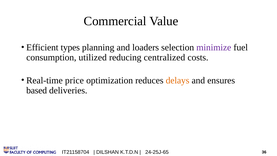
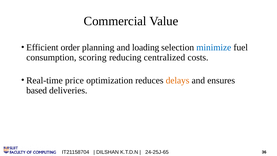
types: types -> order
loaders: loaders -> loading
minimize colour: purple -> blue
utilized: utilized -> scoring
